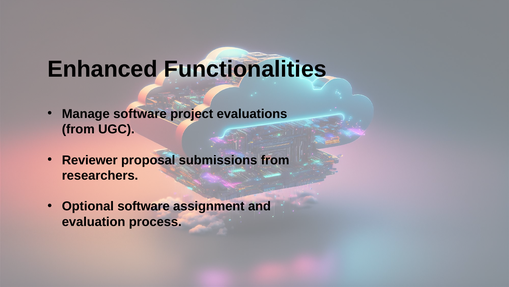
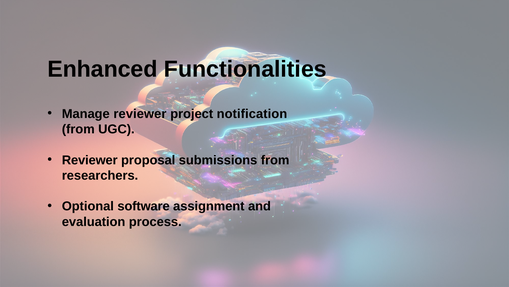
Manage software: software -> reviewer
evaluations: evaluations -> notification
